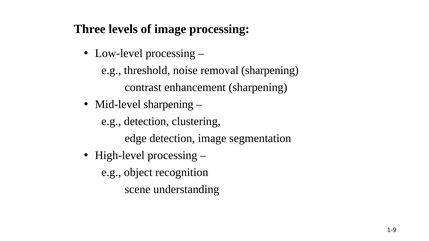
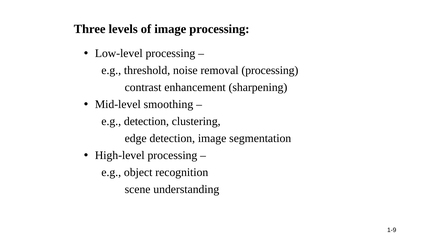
removal sharpening: sharpening -> processing
Mid-level sharpening: sharpening -> smoothing
